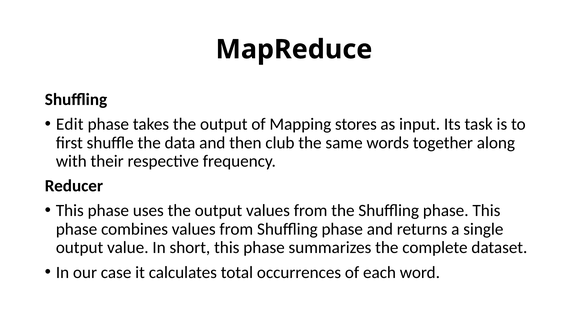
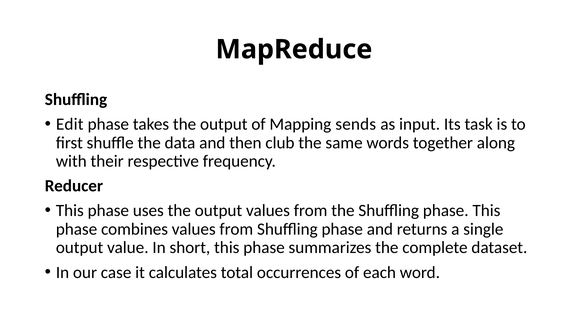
stores: stores -> sends
